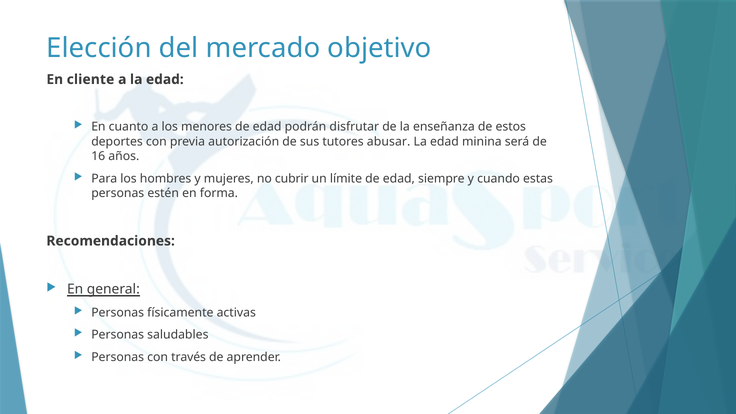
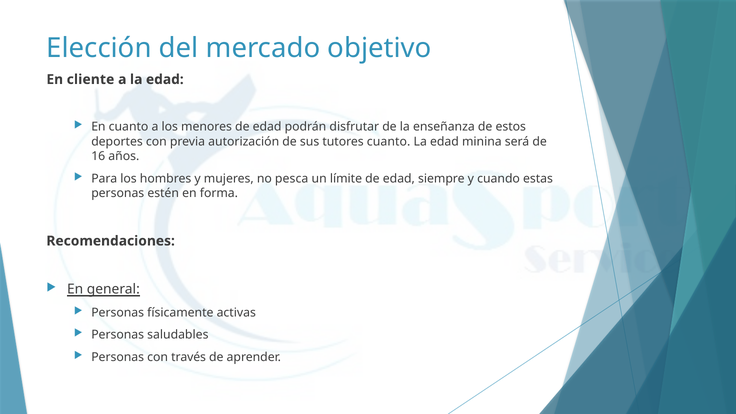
tutores abusar: abusar -> cuanto
cubrir: cubrir -> pesca
